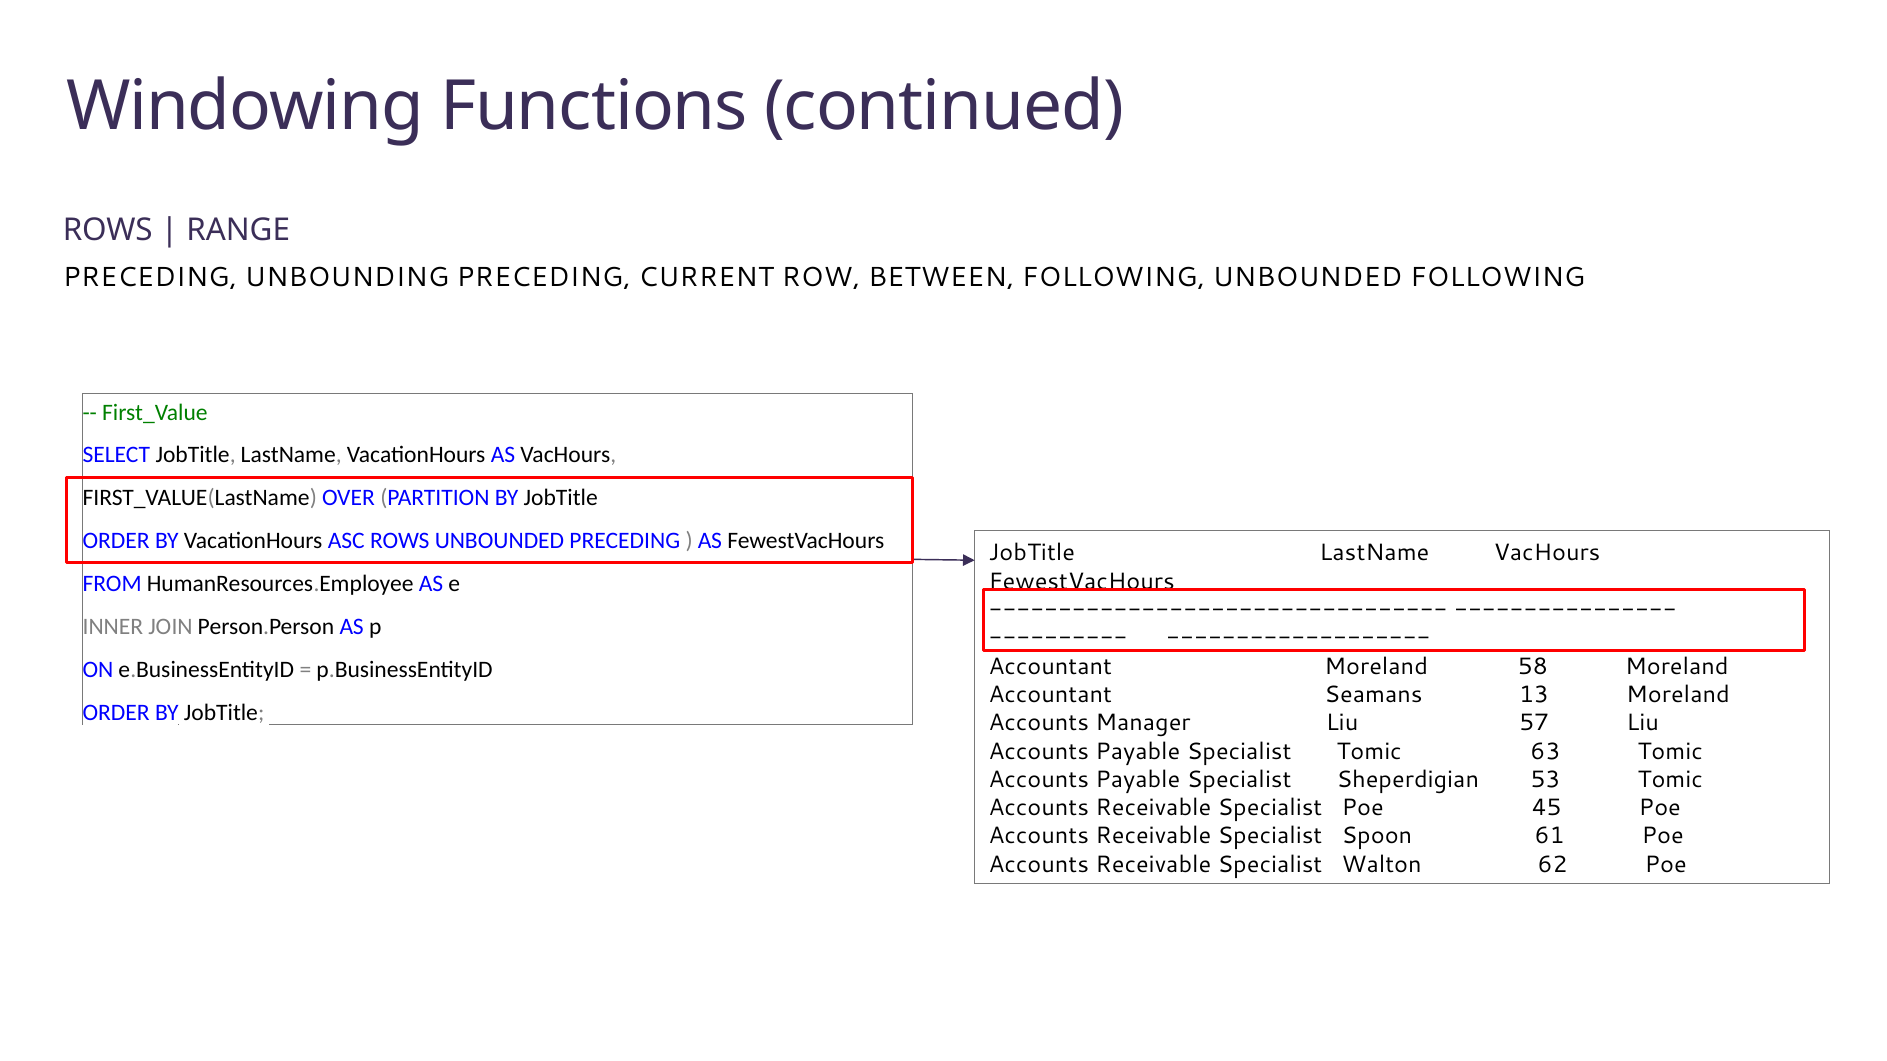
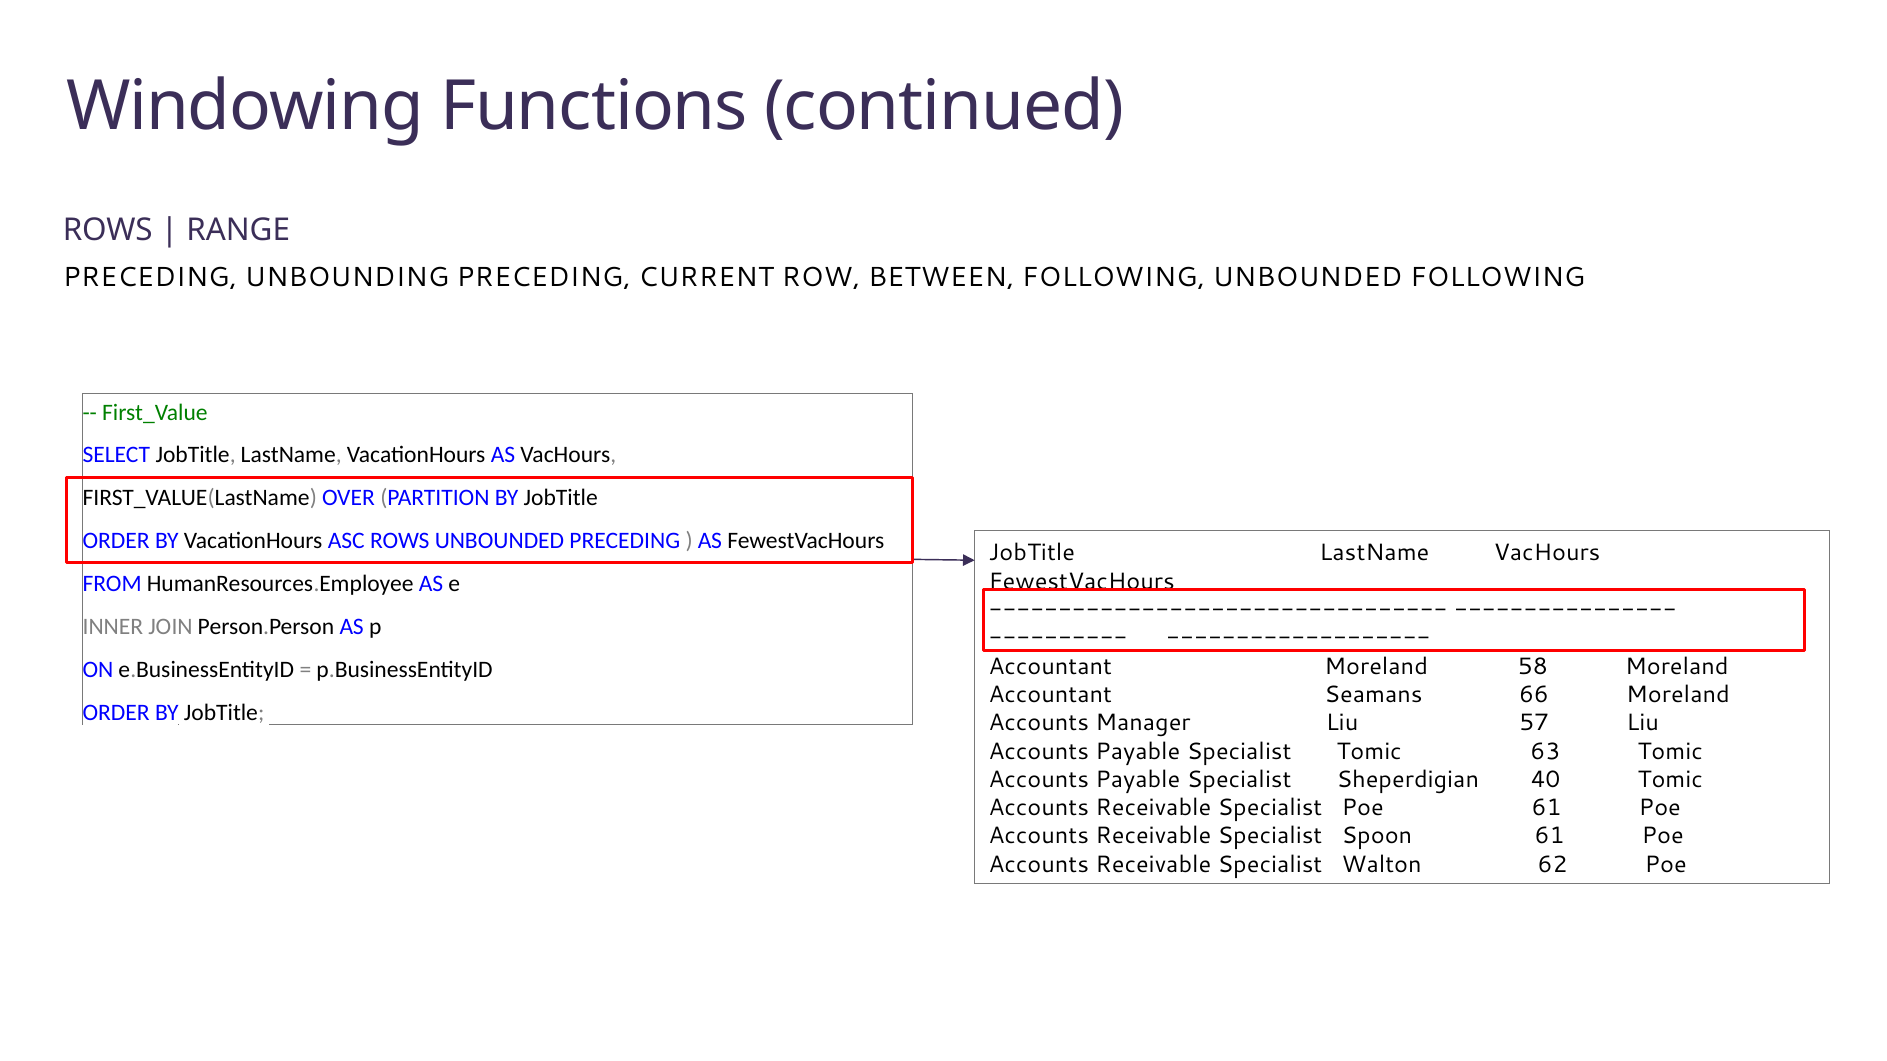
13: 13 -> 66
53: 53 -> 40
Poe 45: 45 -> 61
